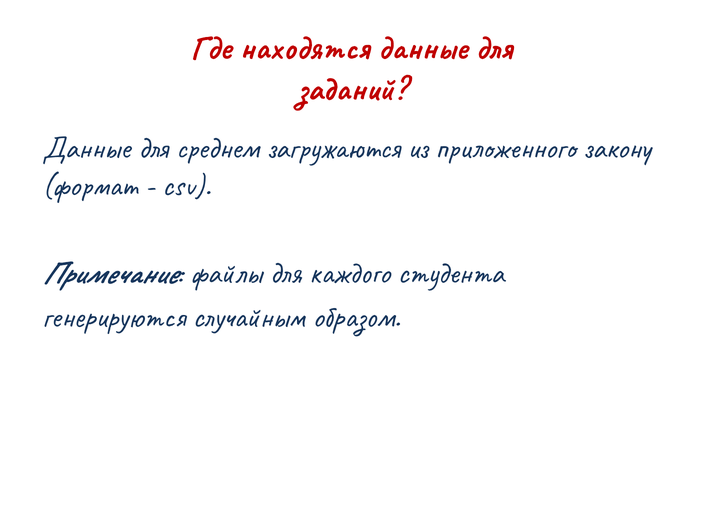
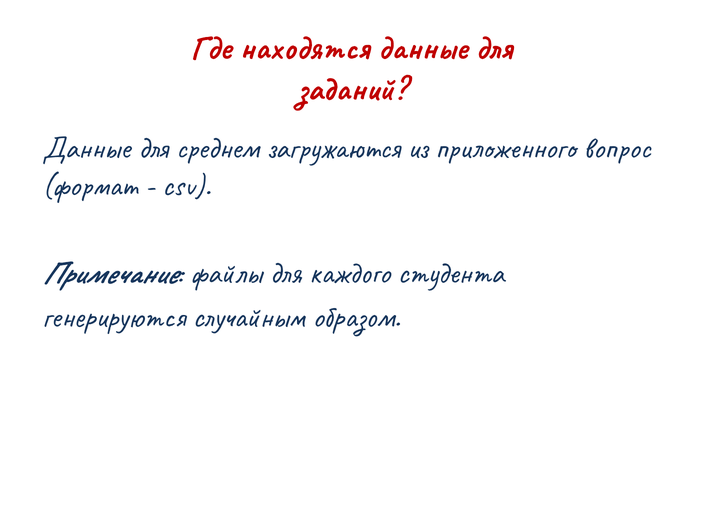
закону: закону -> вопрос
